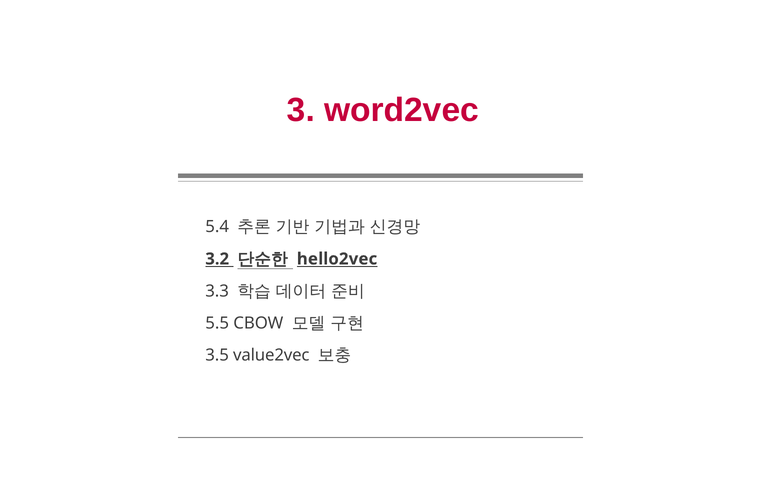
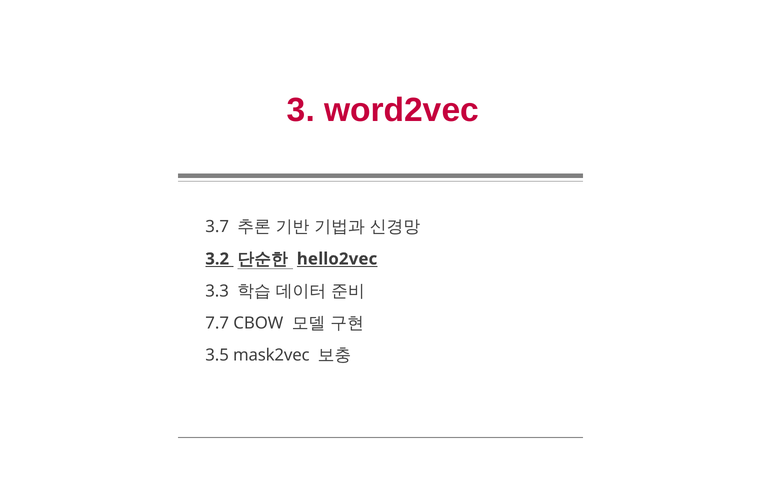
5.4: 5.4 -> 3.7
5.5: 5.5 -> 7.7
value2vec: value2vec -> mask2vec
